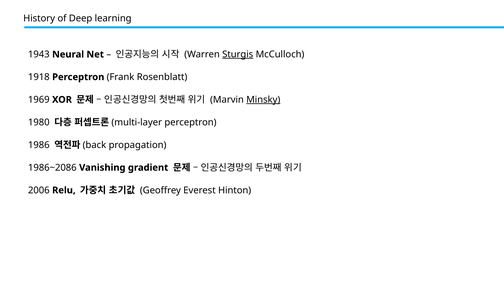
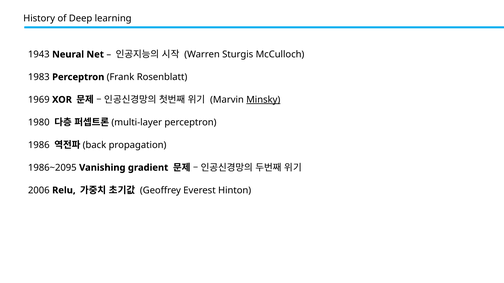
Sturgis underline: present -> none
1918: 1918 -> 1983
1986~2086: 1986~2086 -> 1986~2095
